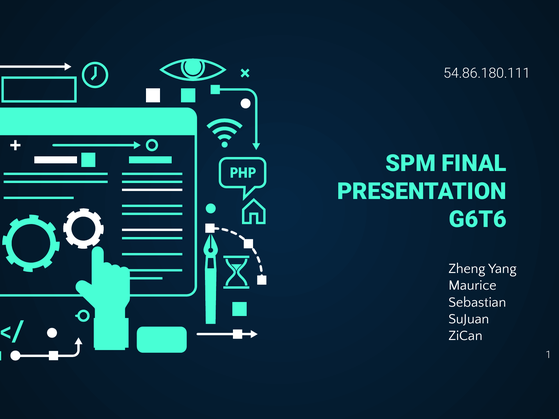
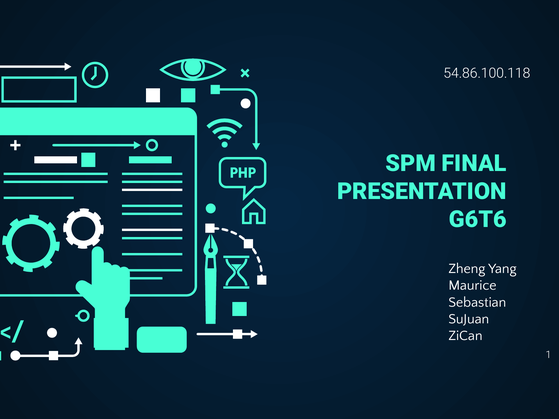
54.86.180.111: 54.86.180.111 -> 54.86.100.118
